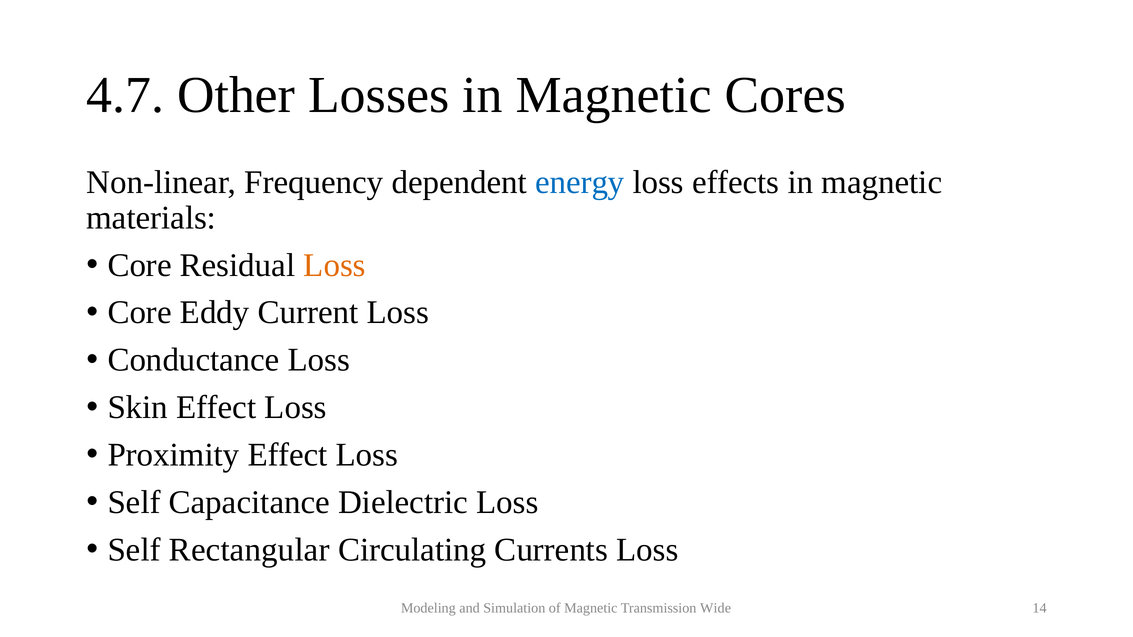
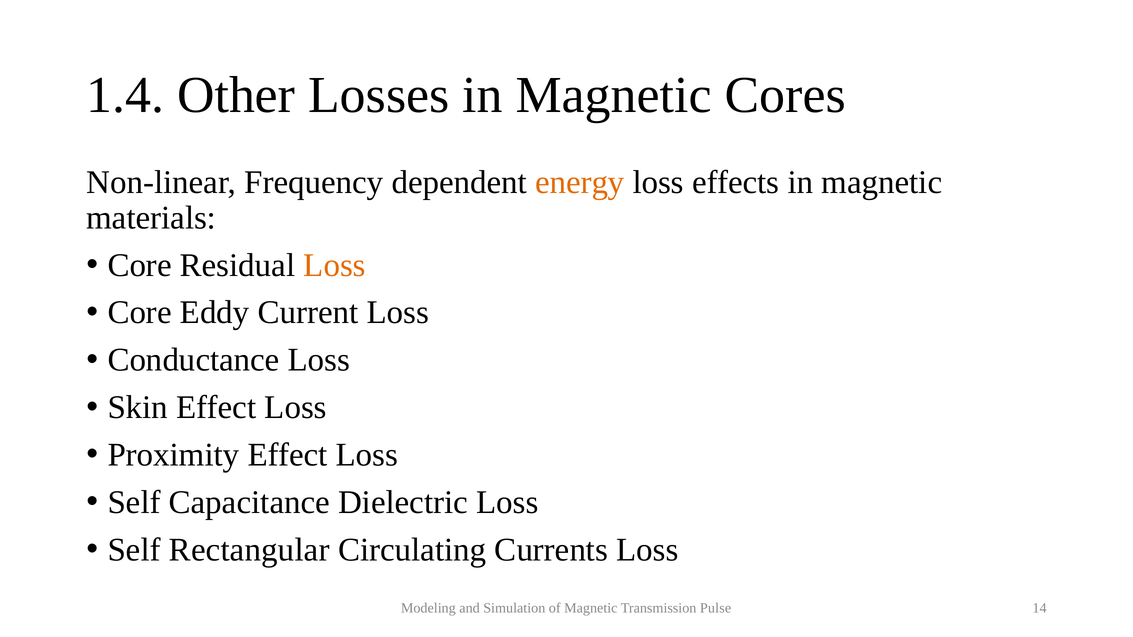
4.7: 4.7 -> 1.4
energy colour: blue -> orange
Wide: Wide -> Pulse
